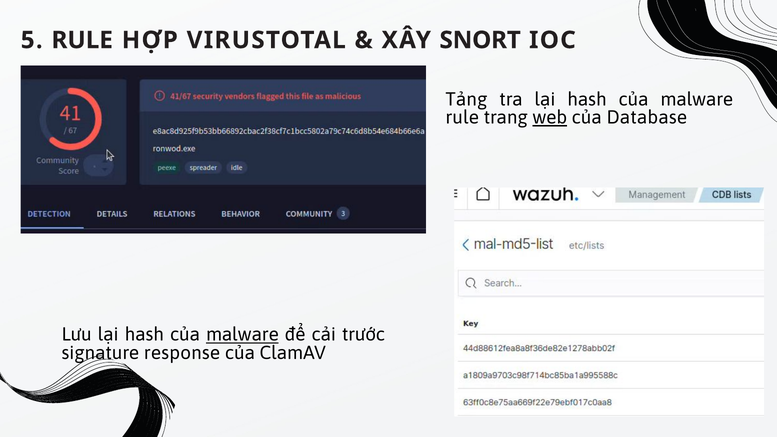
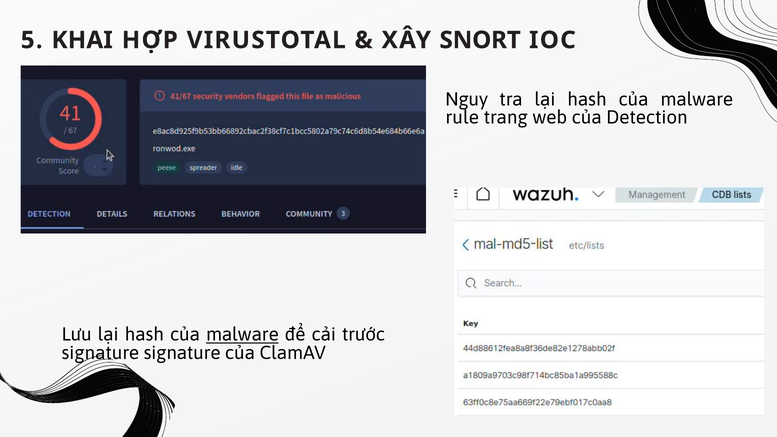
5 RULE: RULE -> KHAI
Tảng: Tảng -> Nguy
web underline: present -> none
Database: Database -> Detection
signature response: response -> signature
